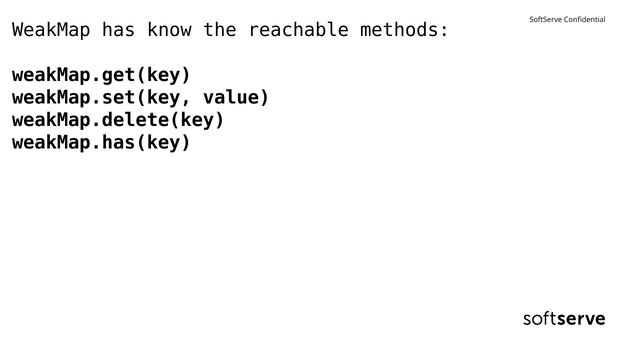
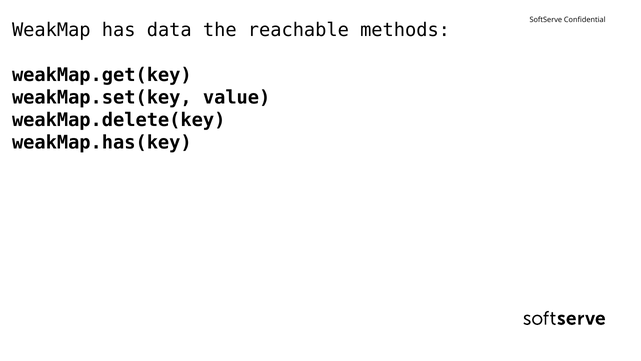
know: know -> data
